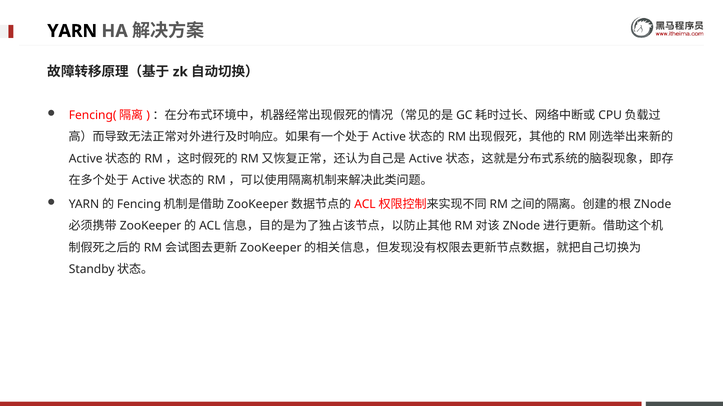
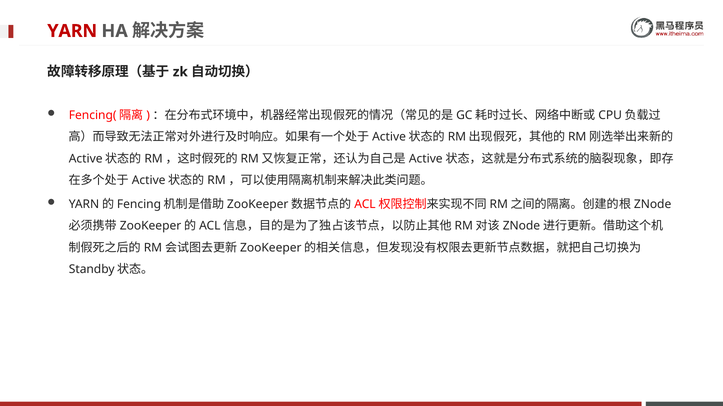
YARN colour: black -> red
